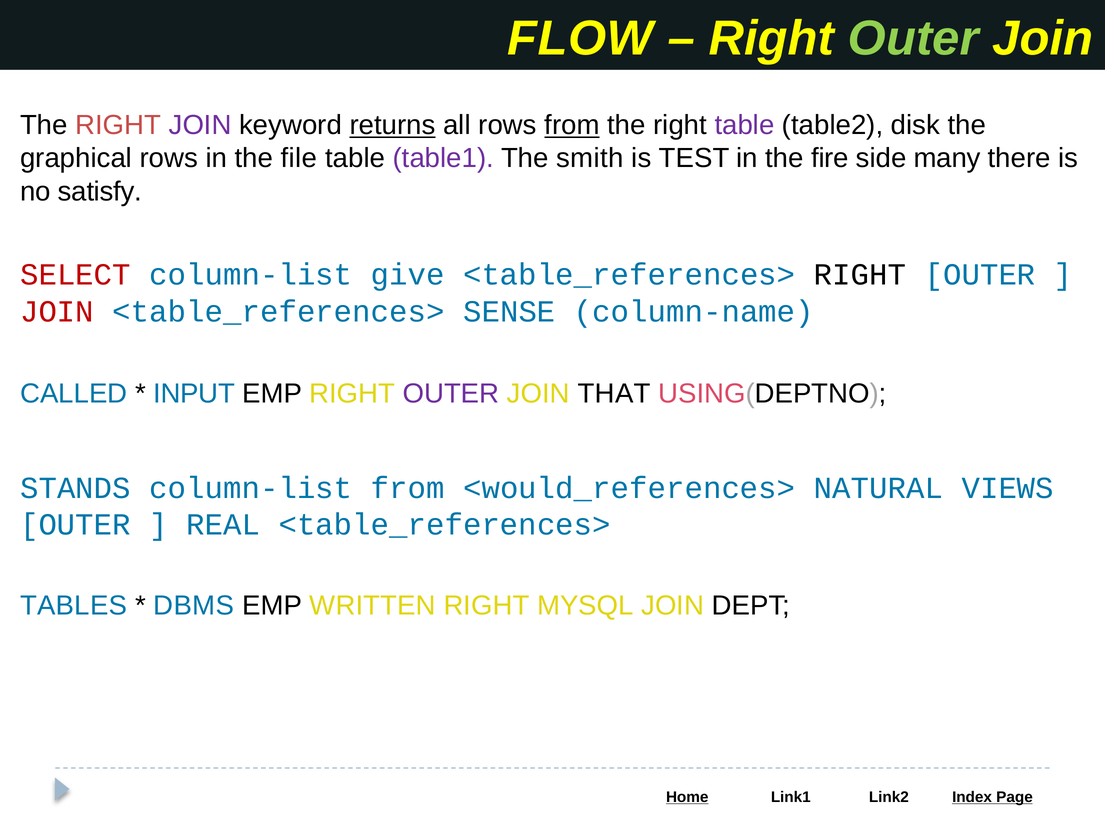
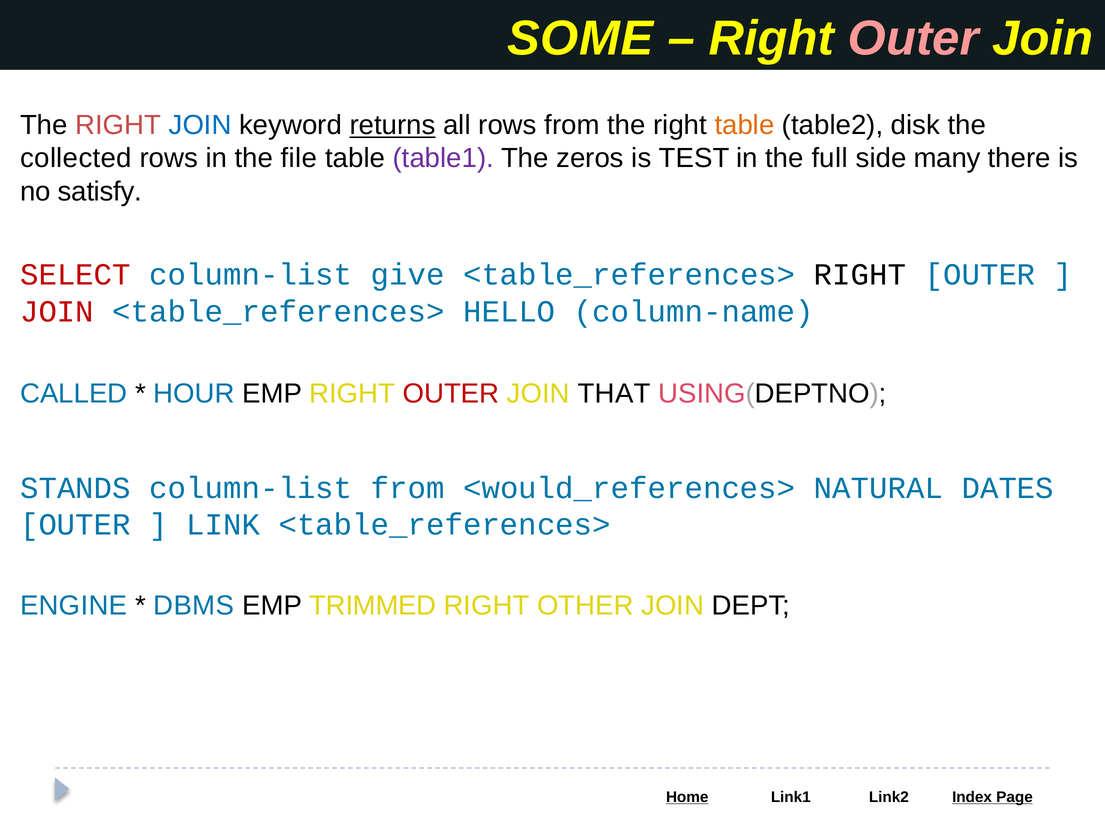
FLOW: FLOW -> SOME
Outer at (913, 38) colour: light green -> pink
JOIN at (200, 125) colour: purple -> blue
from at (572, 125) underline: present -> none
table at (744, 125) colour: purple -> orange
graphical: graphical -> collected
smith: smith -> zeros
fire: fire -> full
SENSE: SENSE -> HELLO
INPUT: INPUT -> HOUR
OUTER at (451, 394) colour: purple -> red
VIEWS: VIEWS -> DATES
REAL: REAL -> LINK
TABLES: TABLES -> ENGINE
WRITTEN: WRITTEN -> TRIMMED
MYSQL: MYSQL -> OTHER
